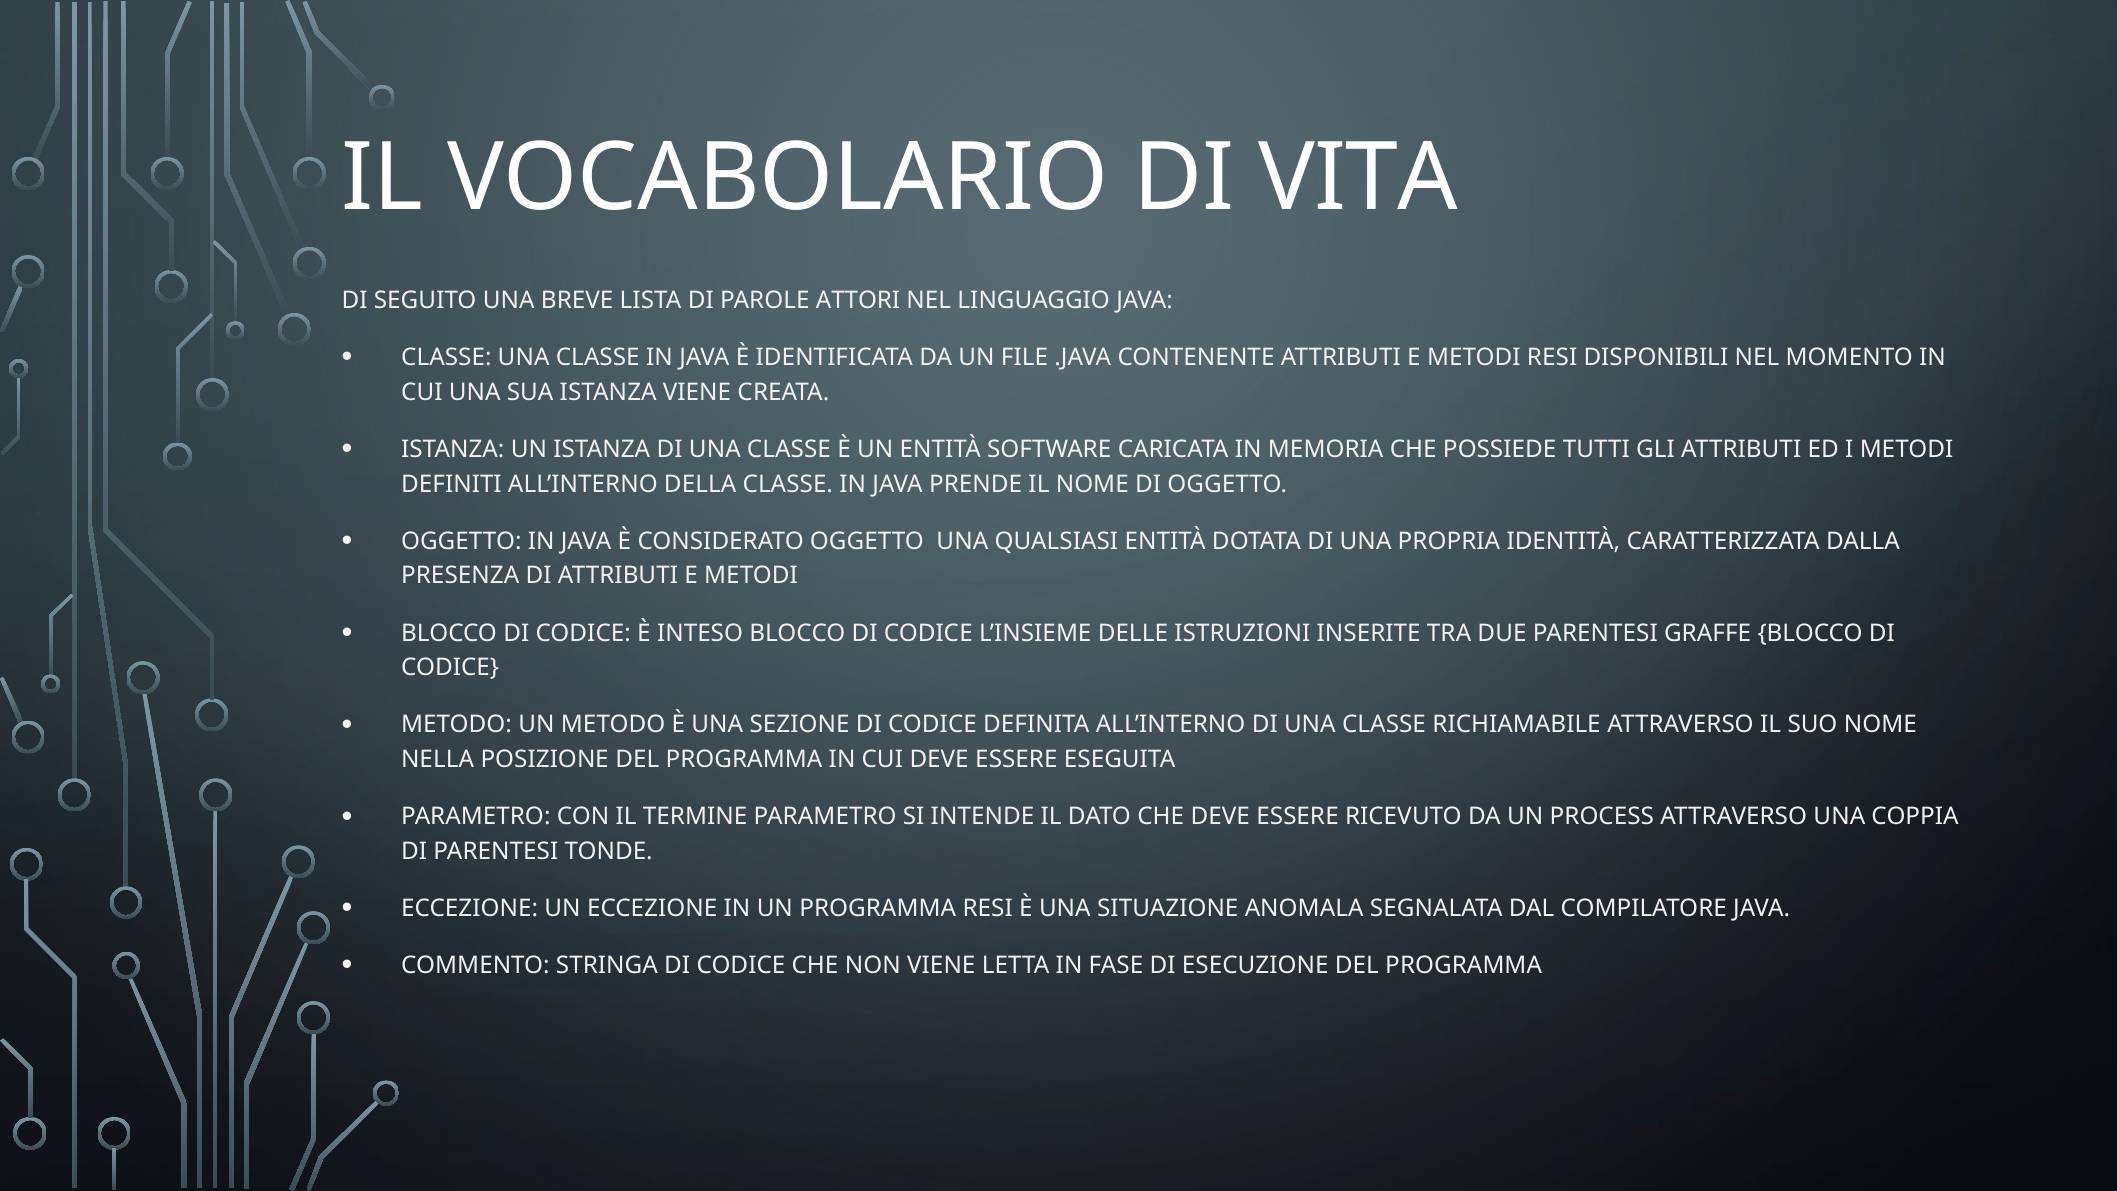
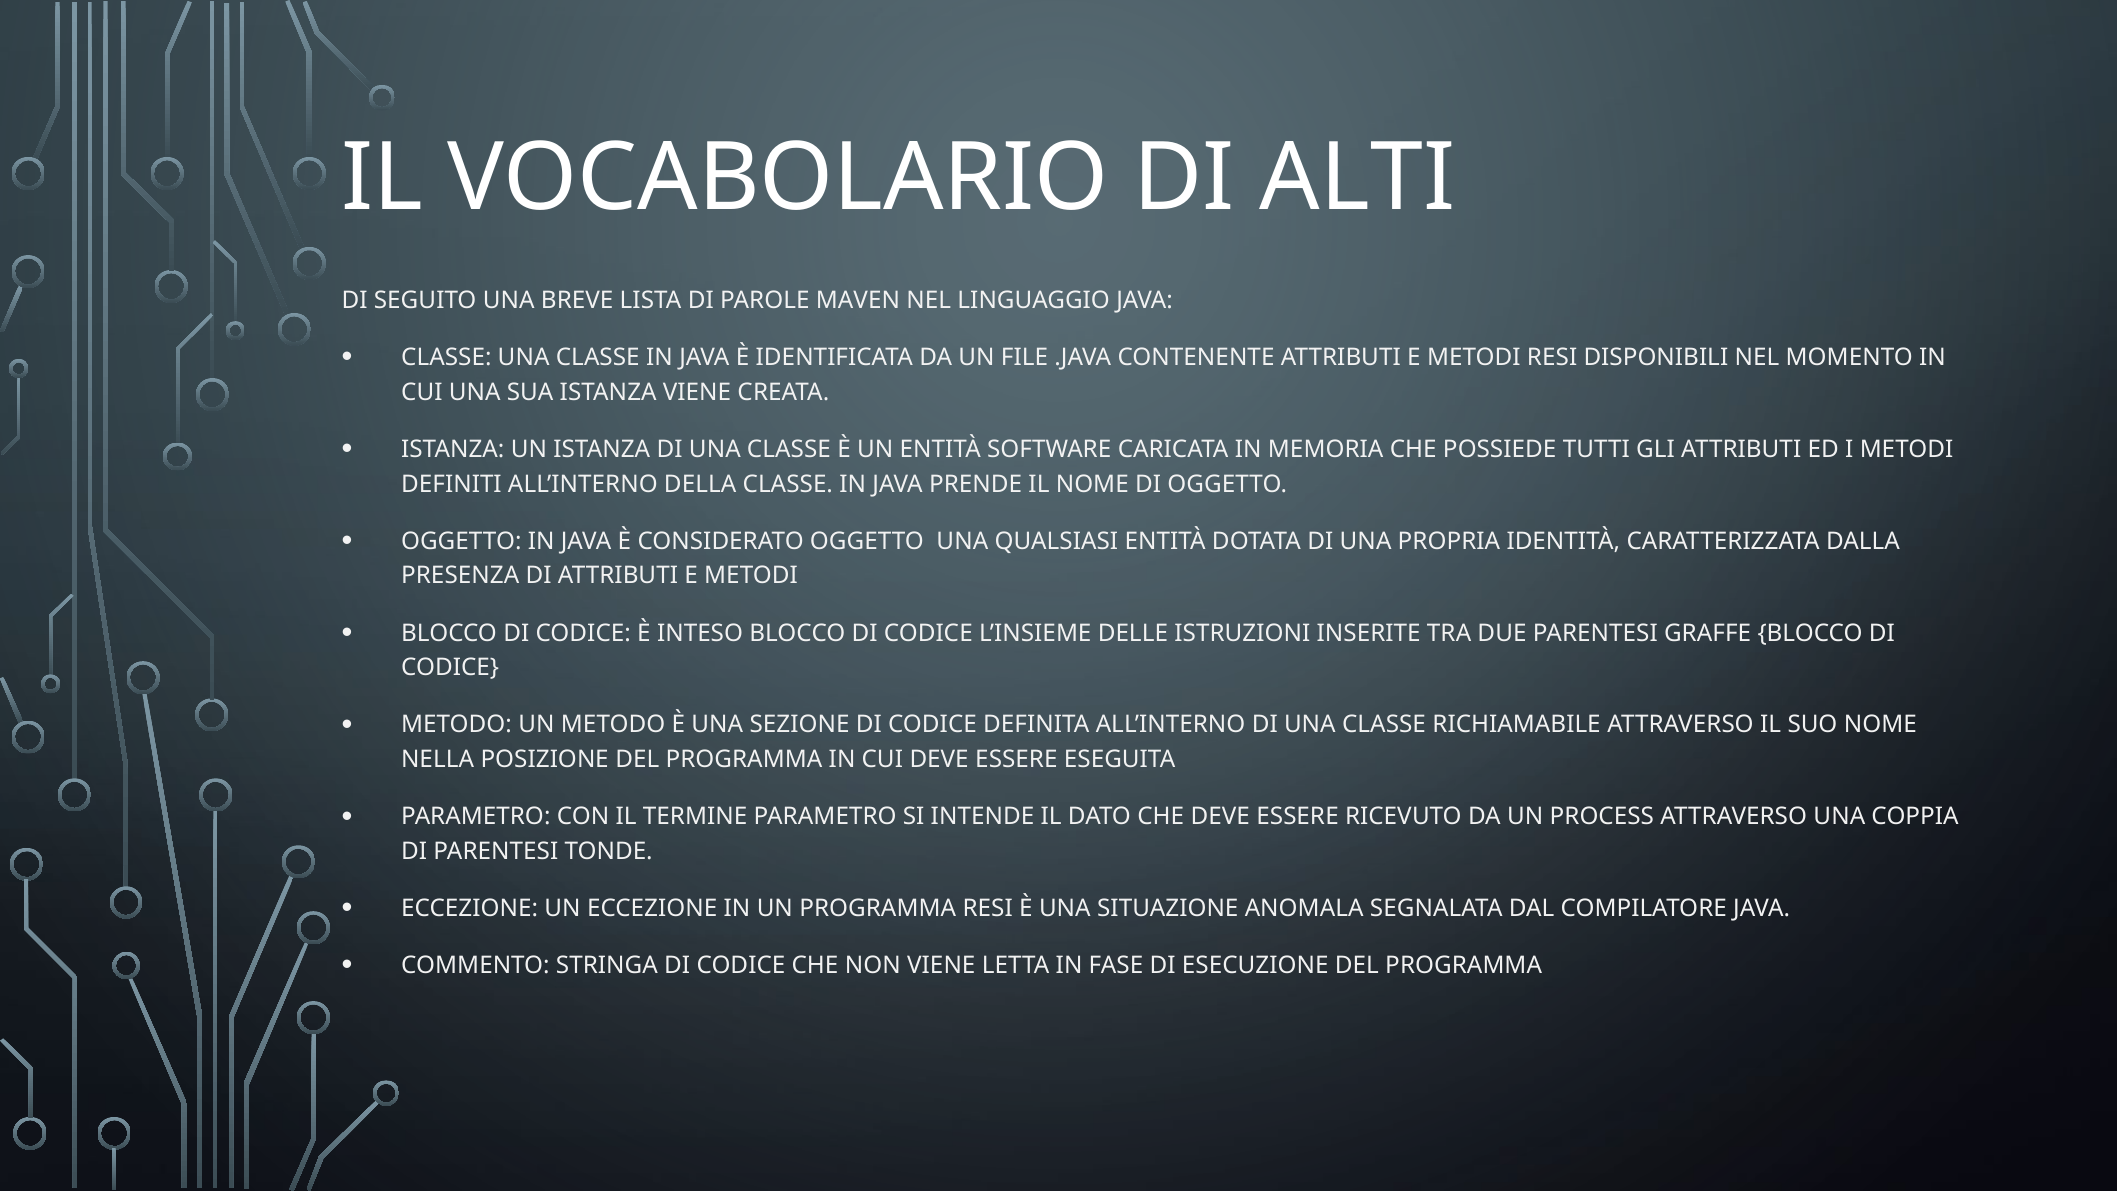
VITA: VITA -> ALTI
ATTORI: ATTORI -> MAVEN
